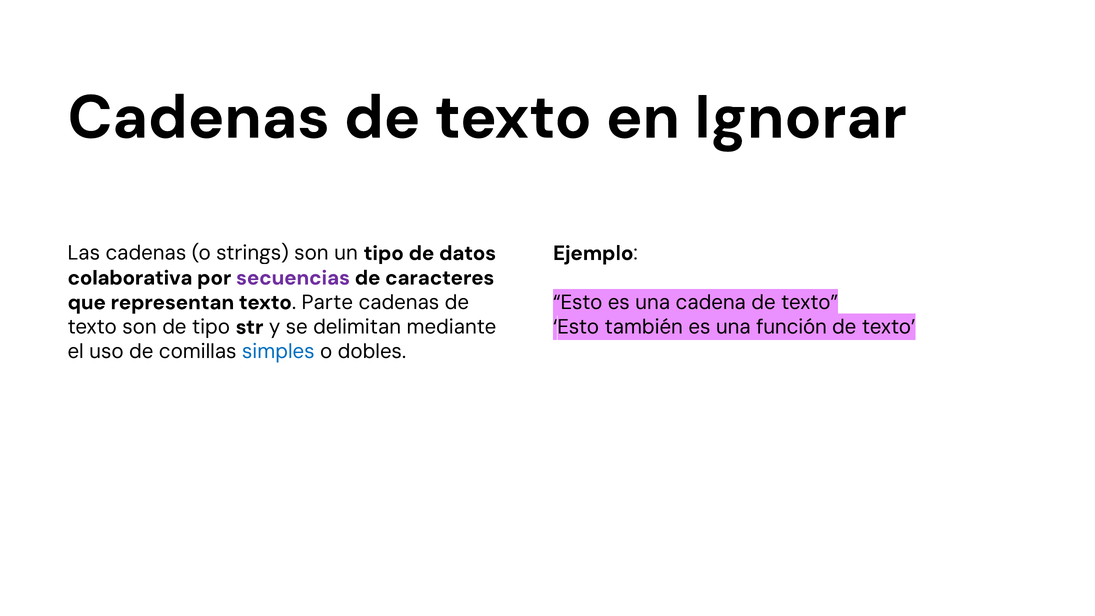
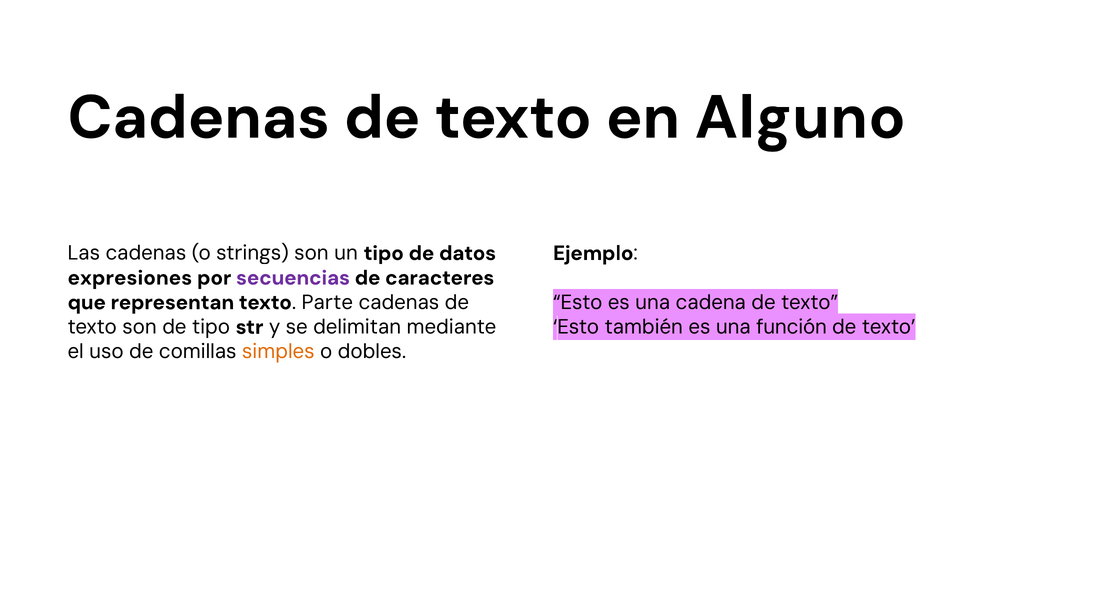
Ignorar: Ignorar -> Alguno
colaborativa: colaborativa -> expresiones
simples colour: blue -> orange
